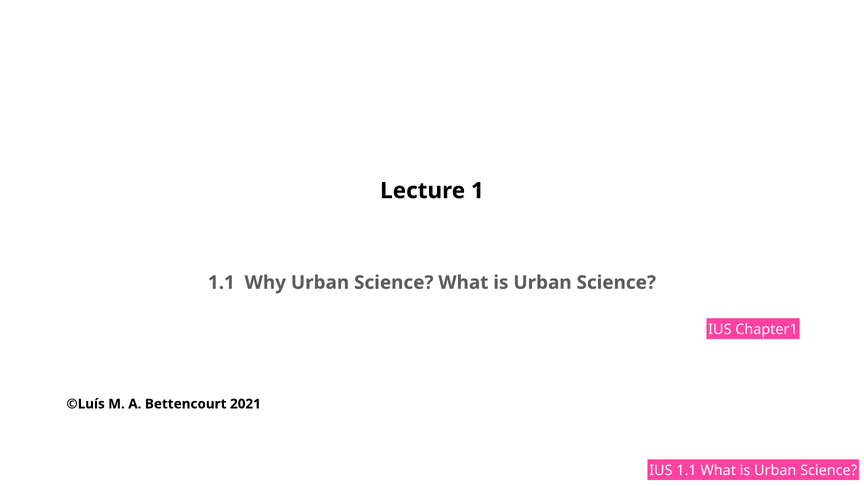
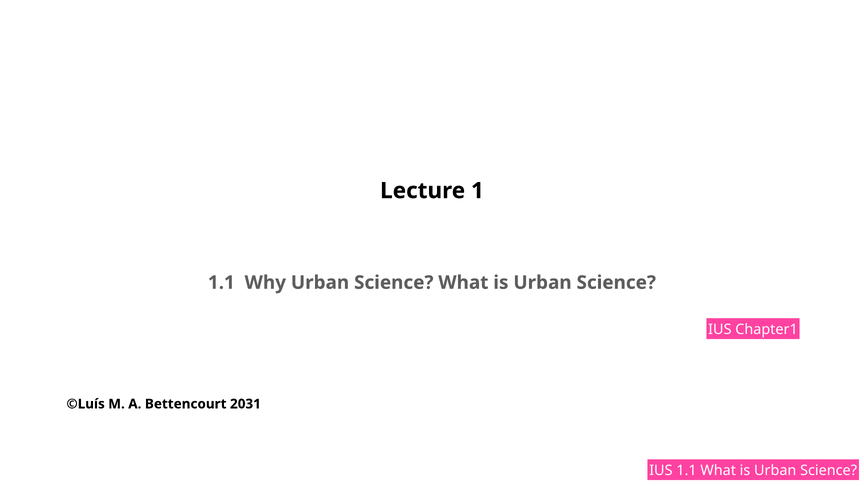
2021: 2021 -> 2031
